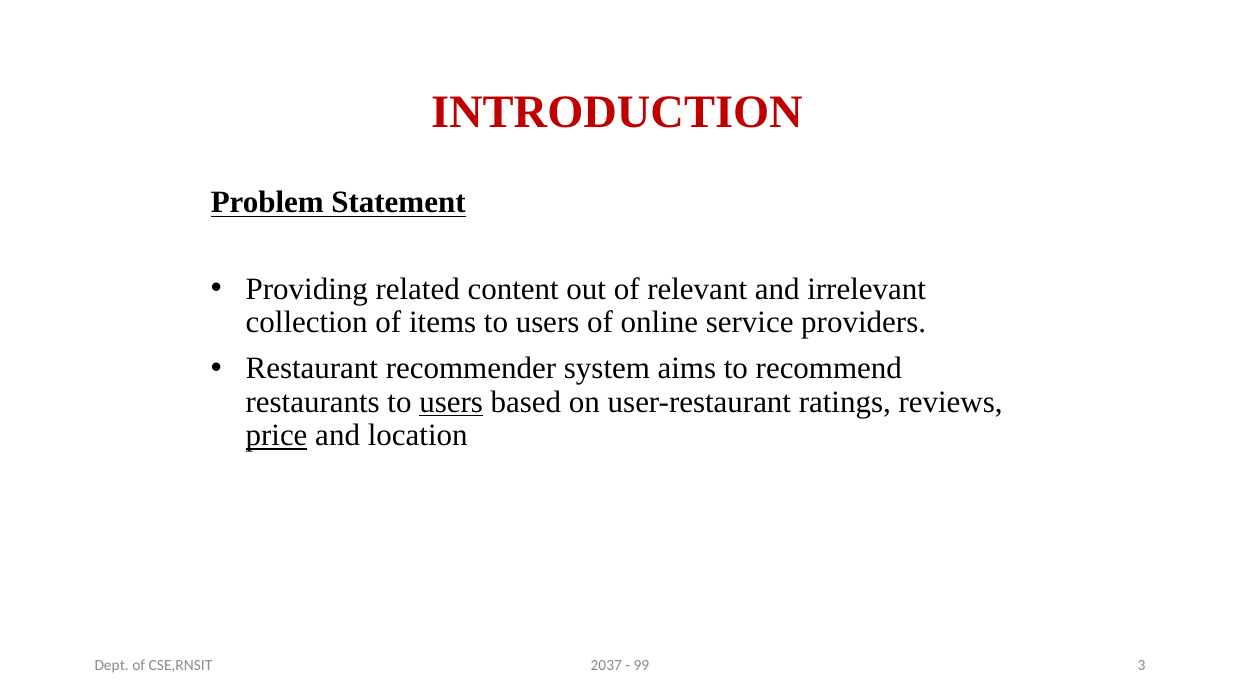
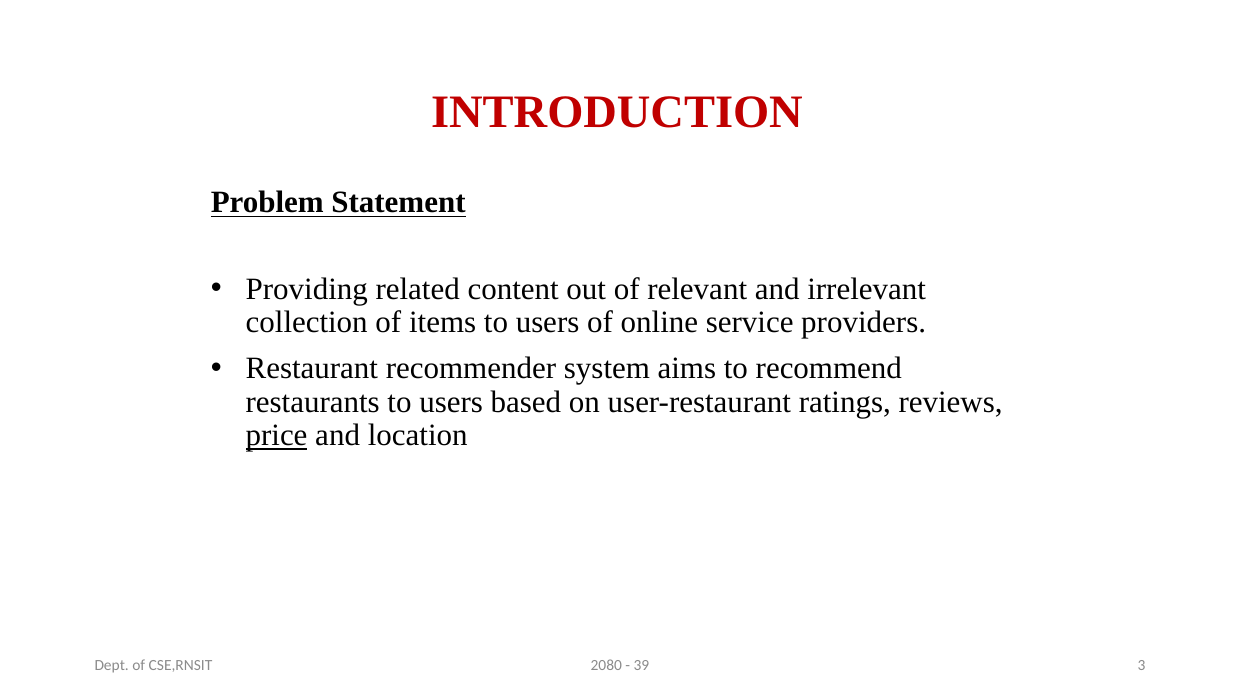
users at (451, 402) underline: present -> none
2037: 2037 -> 2080
99: 99 -> 39
